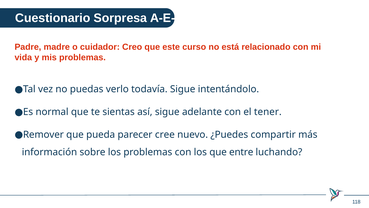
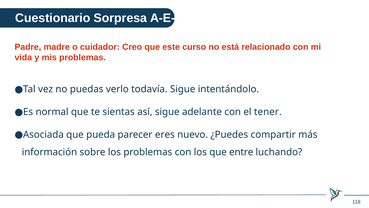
Remover: Remover -> Asociada
cree: cree -> eres
